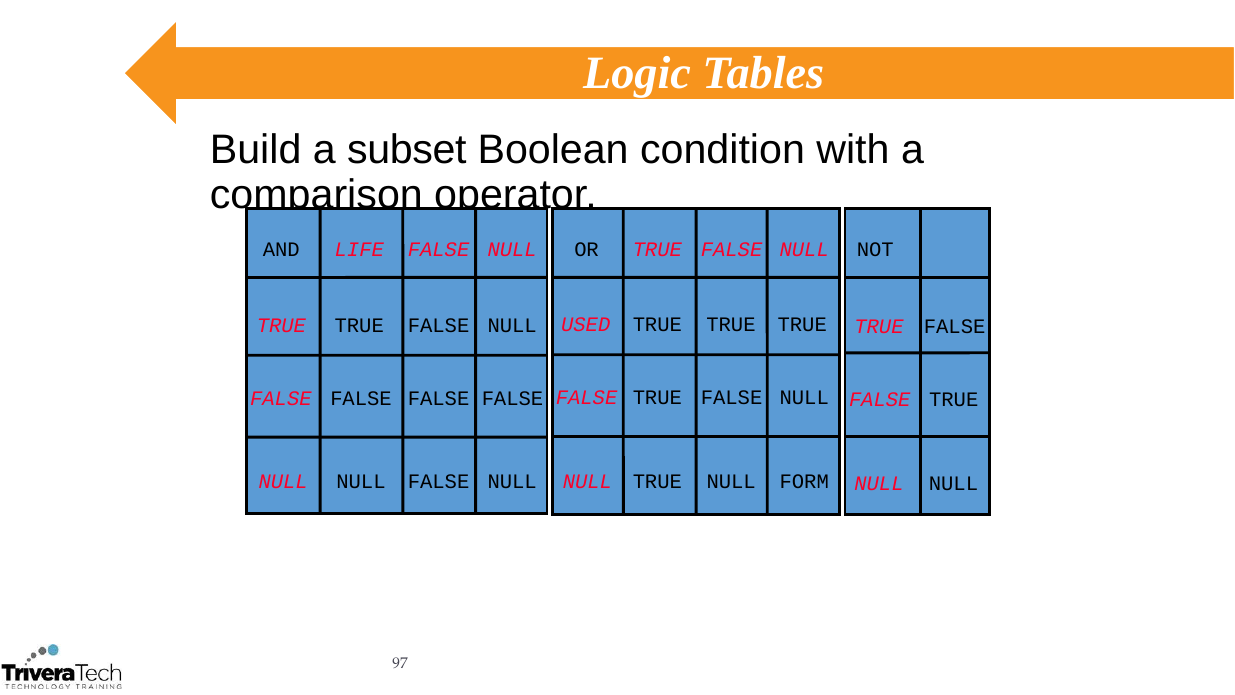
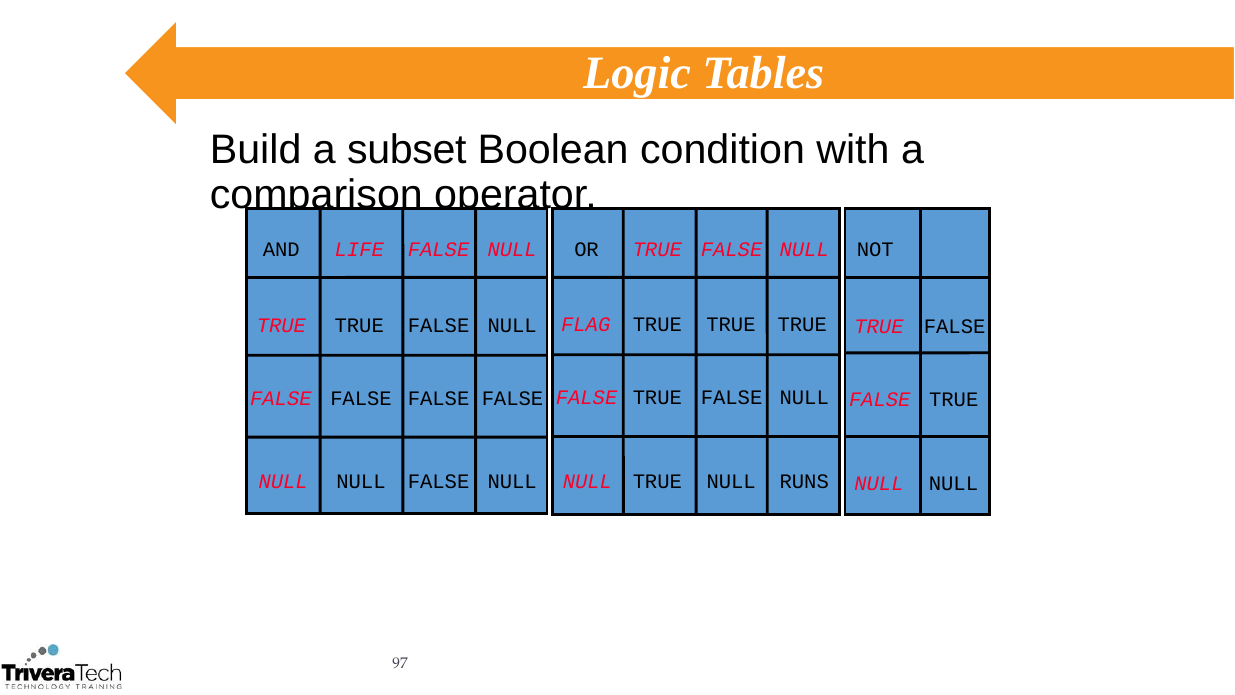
USED: USED -> FLAG
FORM: FORM -> RUNS
